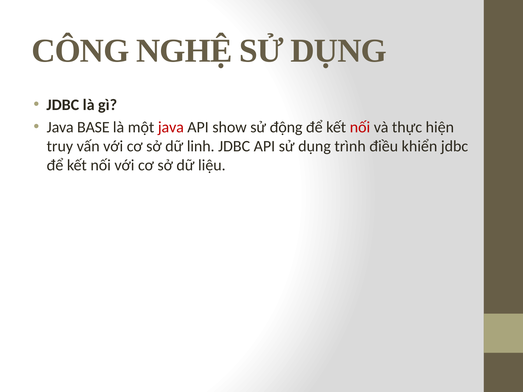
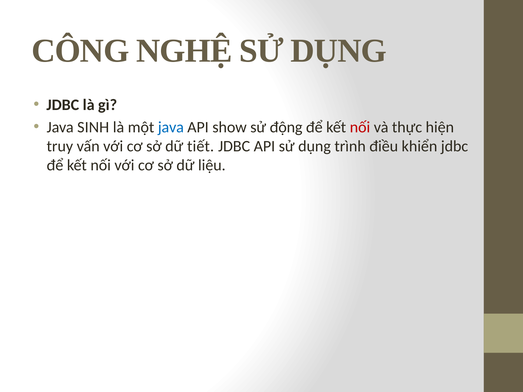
BASE: BASE -> SINH
java at (171, 127) colour: red -> blue
linh: linh -> tiết
